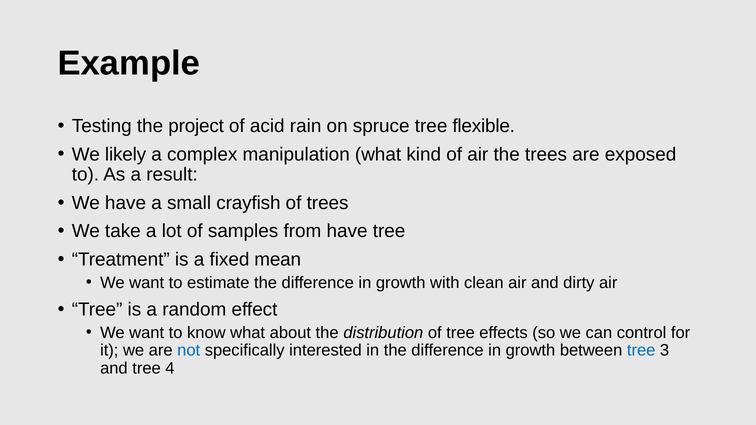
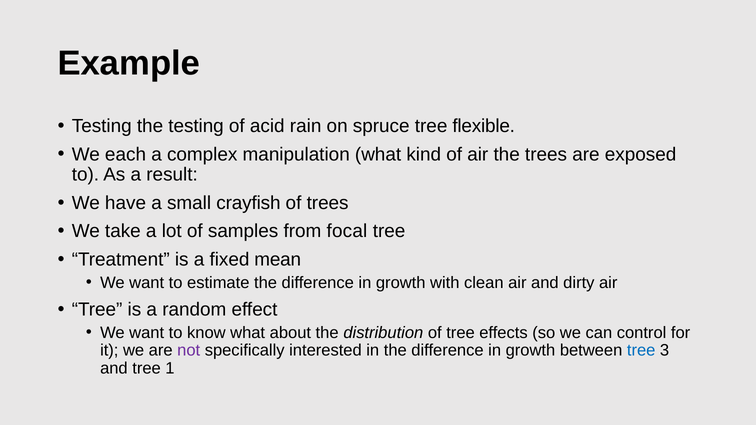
the project: project -> testing
likely: likely -> each
from have: have -> focal
not colour: blue -> purple
4: 4 -> 1
